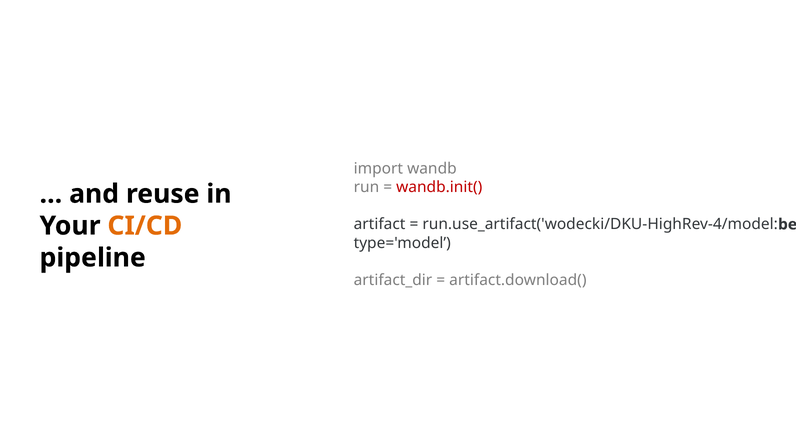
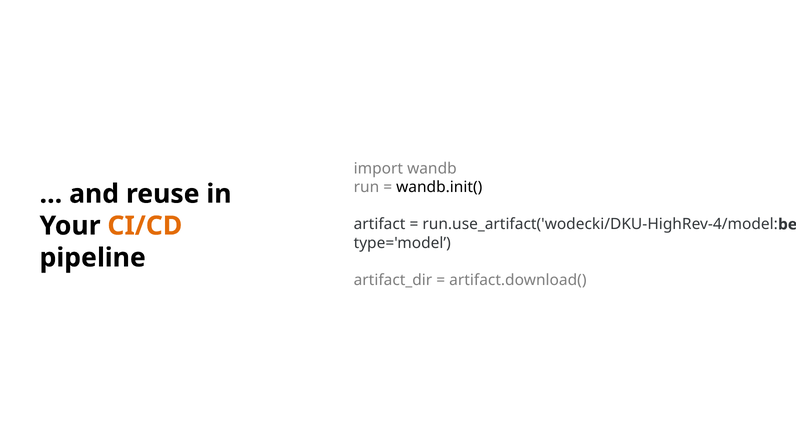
wandb.init( colour: red -> black
